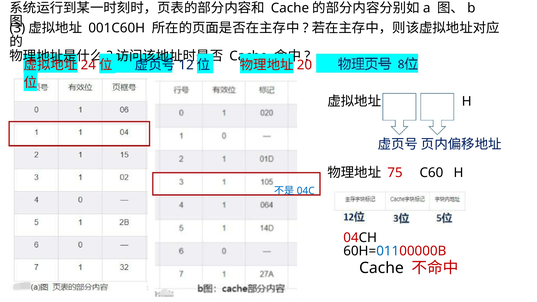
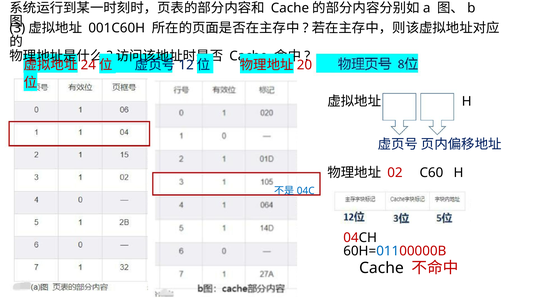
75: 75 -> 02
